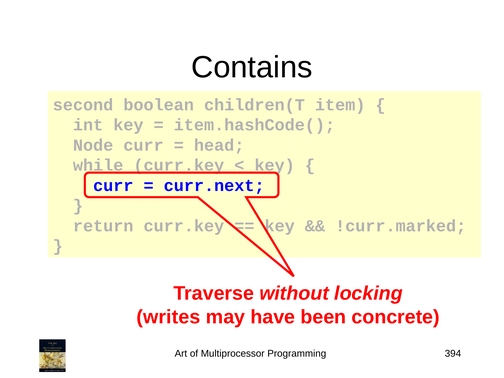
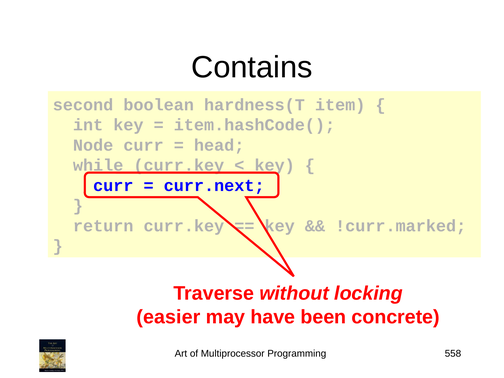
children(T: children(T -> hardness(T
writes: writes -> easier
394: 394 -> 558
